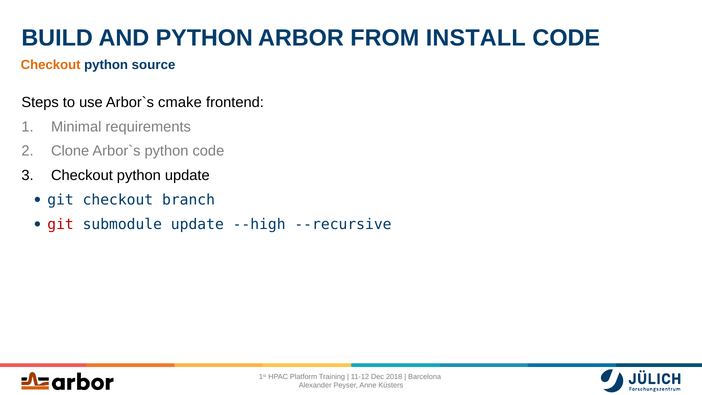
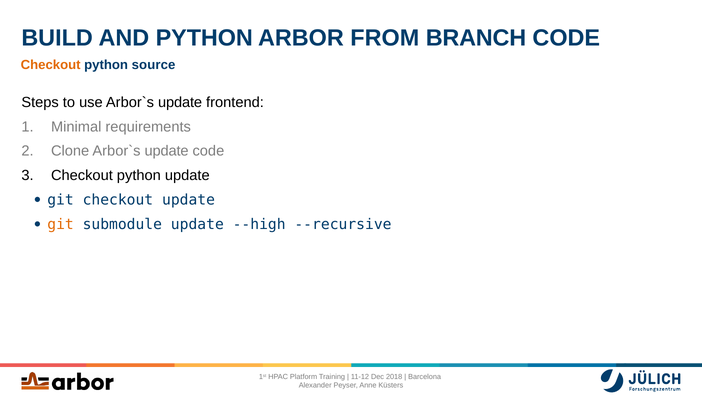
INSTALL: INSTALL -> BRANCH
cmake at (180, 102): cmake -> update
python at (166, 151): python -> update
checkout branch: branch -> update
git at (61, 224) colour: red -> orange
